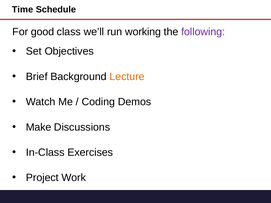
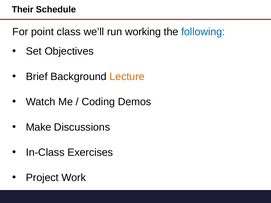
Time: Time -> Their
good: good -> point
following colour: purple -> blue
